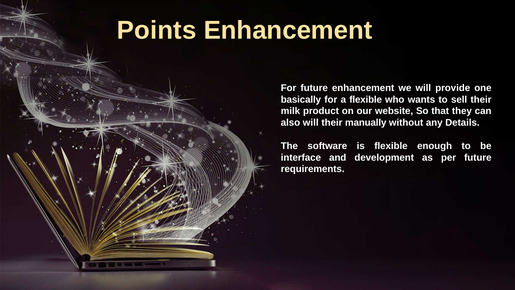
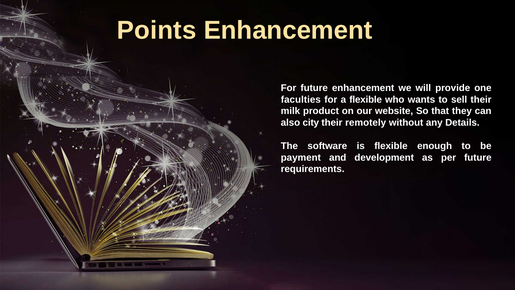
basically: basically -> faculties
also will: will -> city
manually: manually -> remotely
interface: interface -> payment
